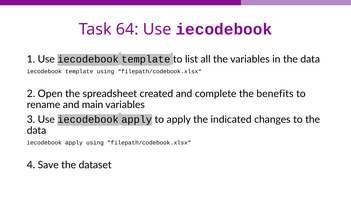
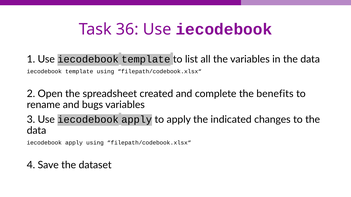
64: 64 -> 36
main: main -> bugs
